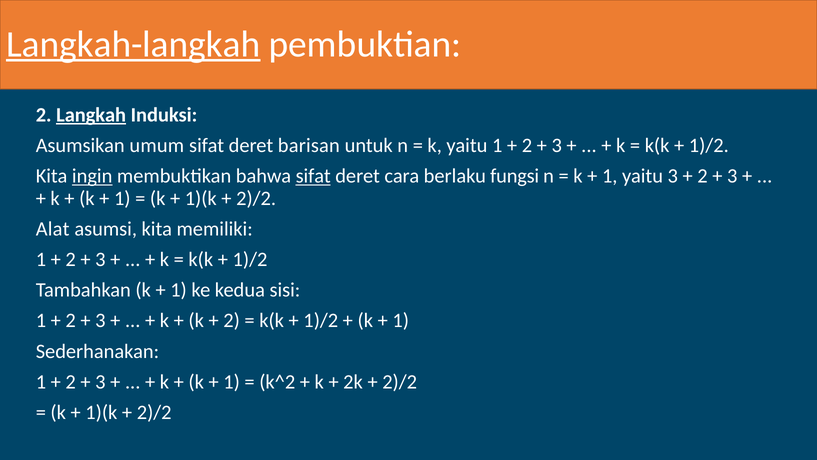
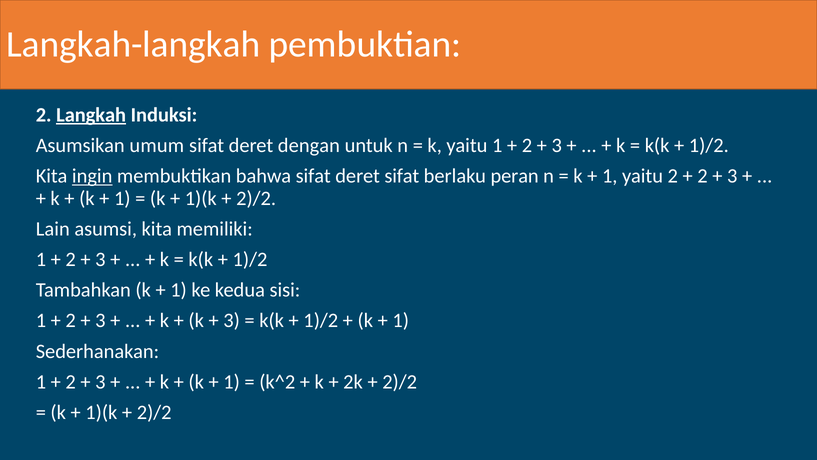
Langkah-langkah underline: present -> none
barisan: barisan -> dengan
sifat at (313, 176) underline: present -> none
deret cara: cara -> sifat
fungsi: fungsi -> peran
yaitu 3: 3 -> 2
Alat: Alat -> Lain
2 at (232, 320): 2 -> 3
